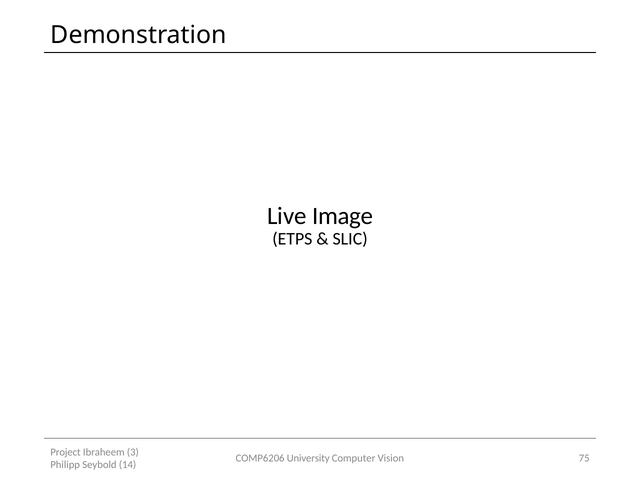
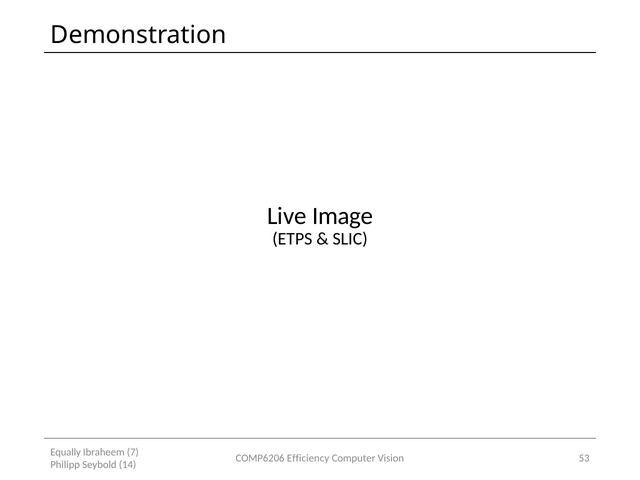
Project: Project -> Equally
3: 3 -> 7
University: University -> Efficiency
75: 75 -> 53
